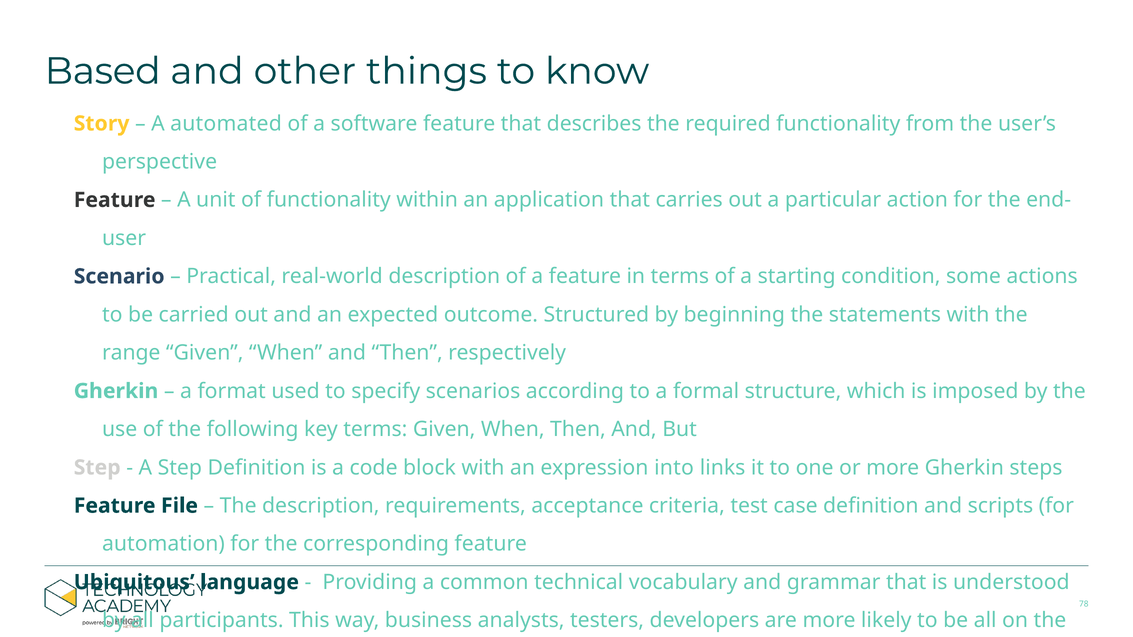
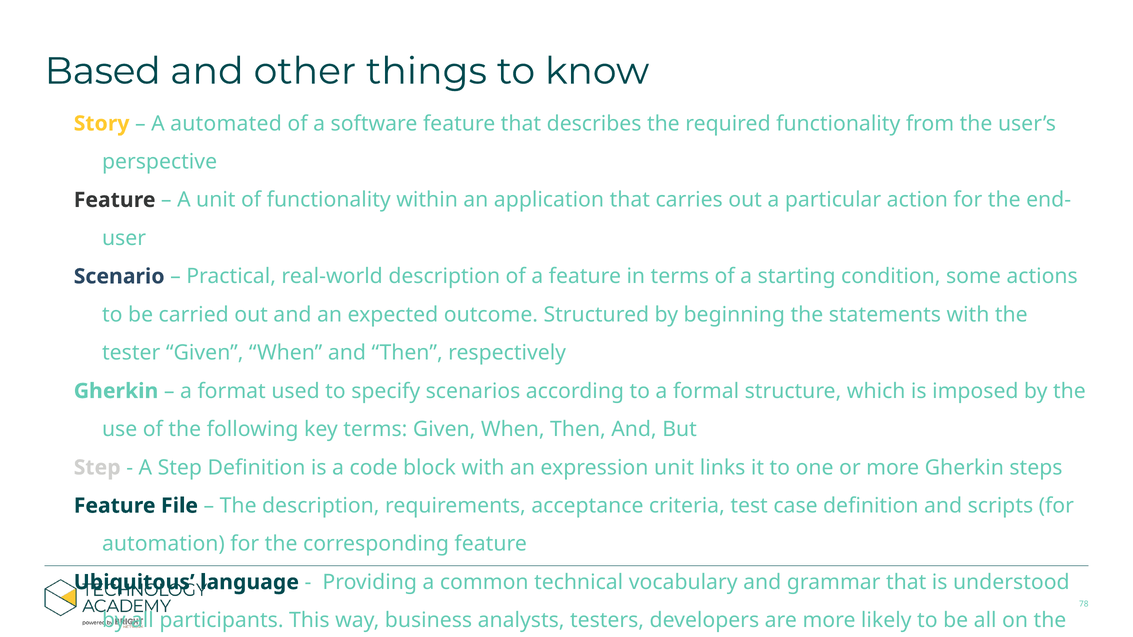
range: range -> tester
expression into: into -> unit
